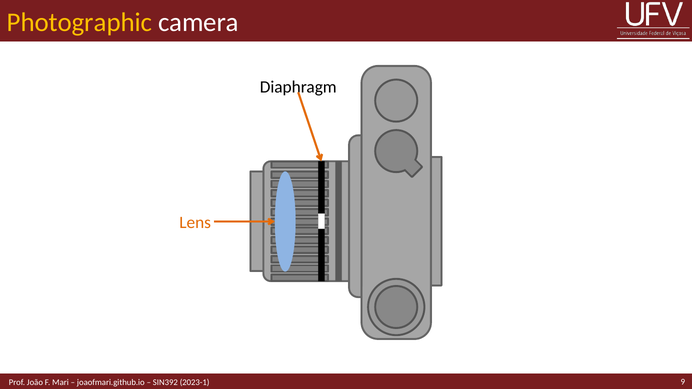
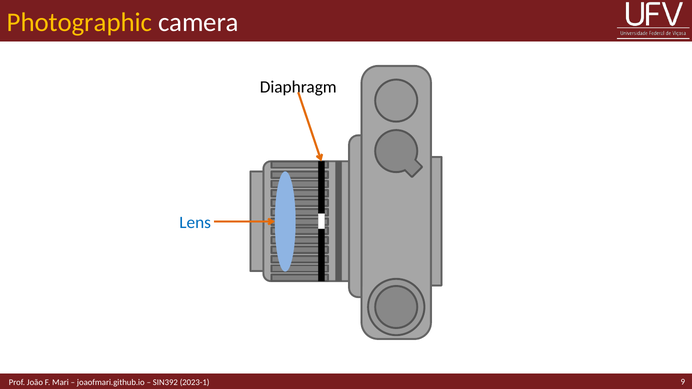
Lens colour: orange -> blue
